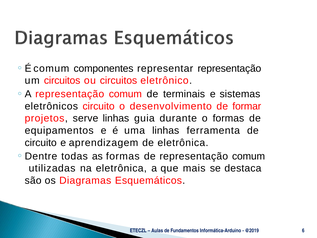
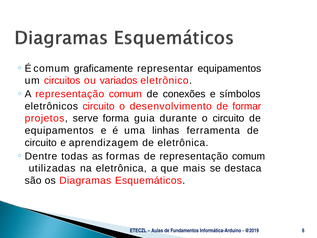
componentes: componentes -> graficamente
representar representação: representação -> equipamentos
ou circuitos: circuitos -> variados
terminais: terminais -> conexões
sistemas: sistemas -> símbolos
serve linhas: linhas -> forma
o formas: formas -> circuito
